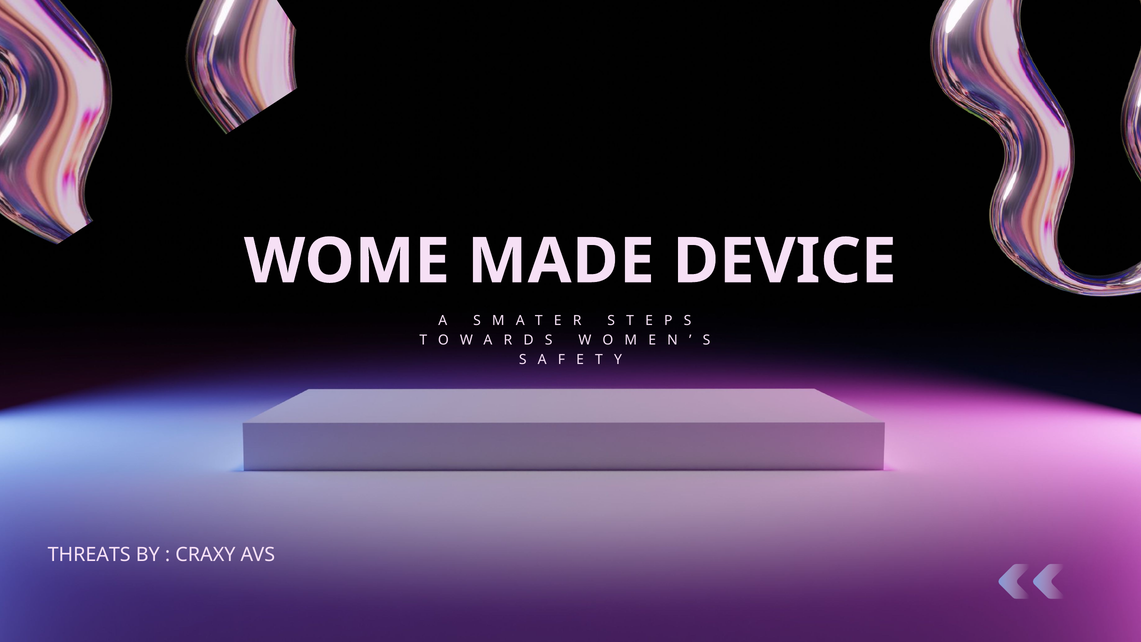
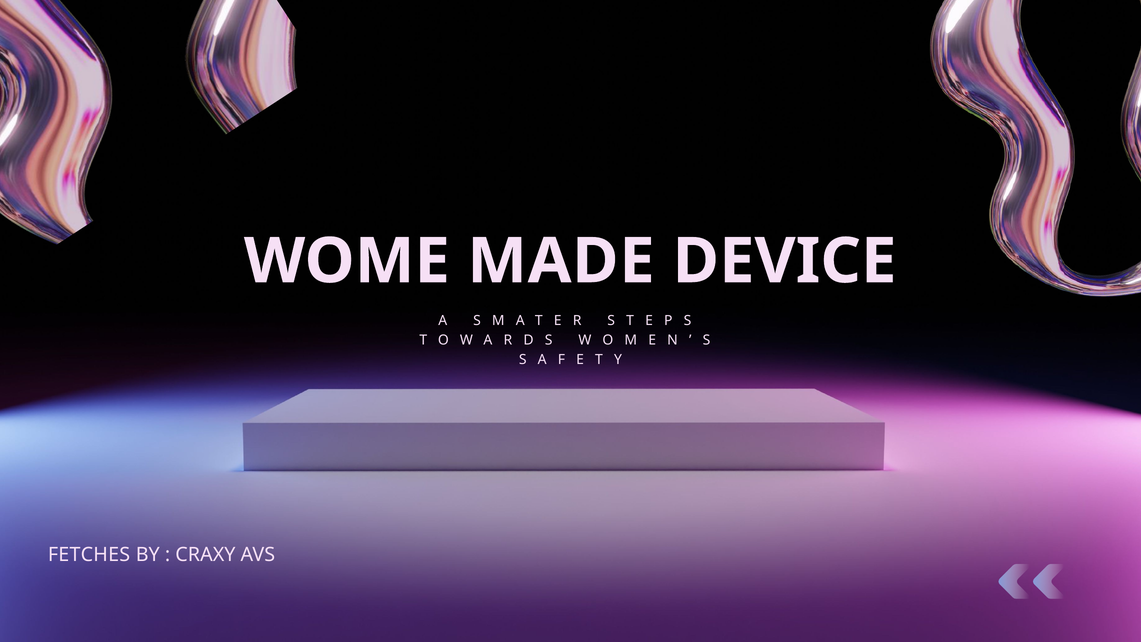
THREATS: THREATS -> FETCHES
